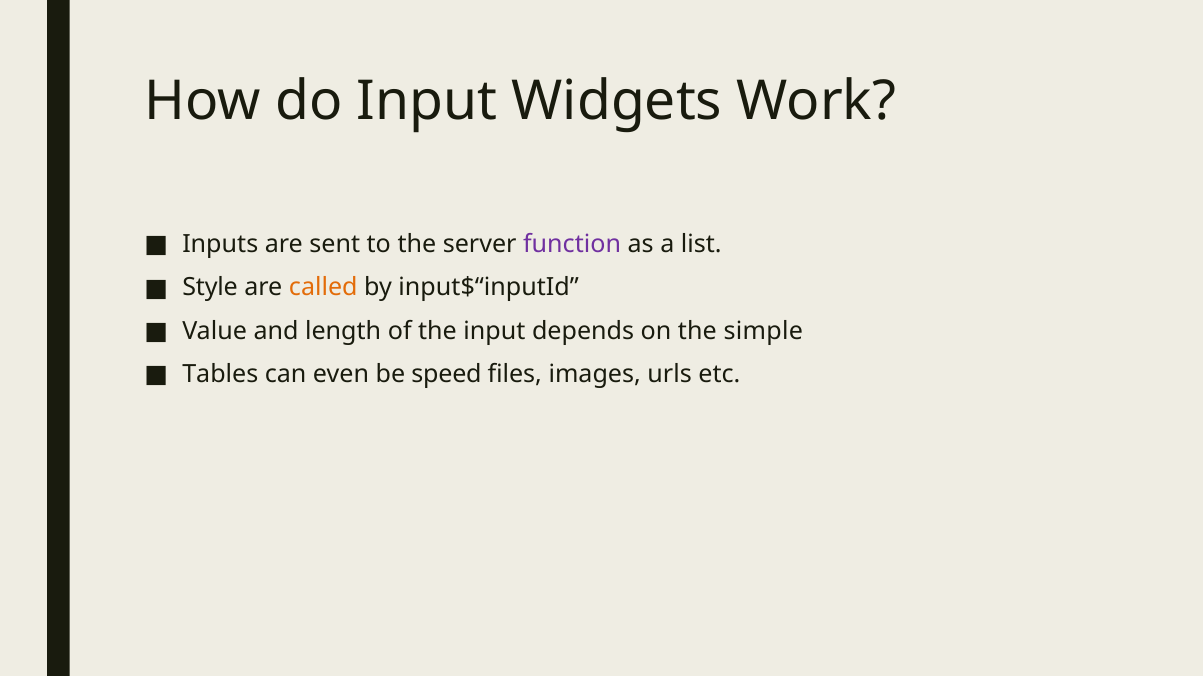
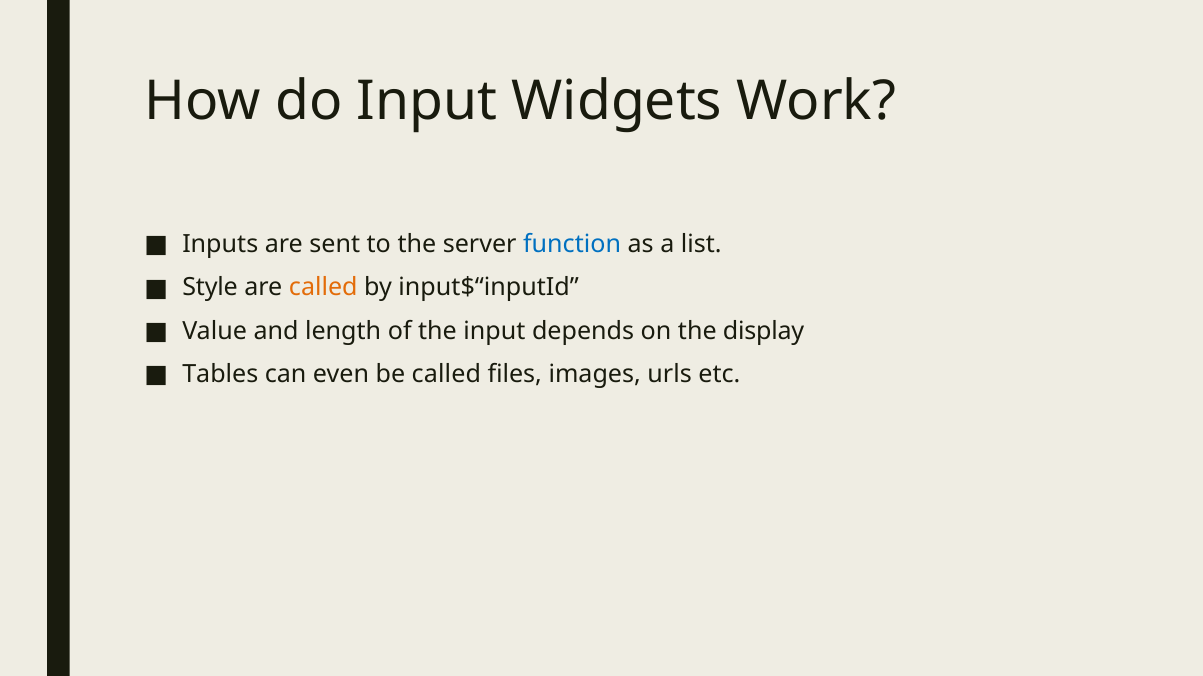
function colour: purple -> blue
simple: simple -> display
be speed: speed -> called
